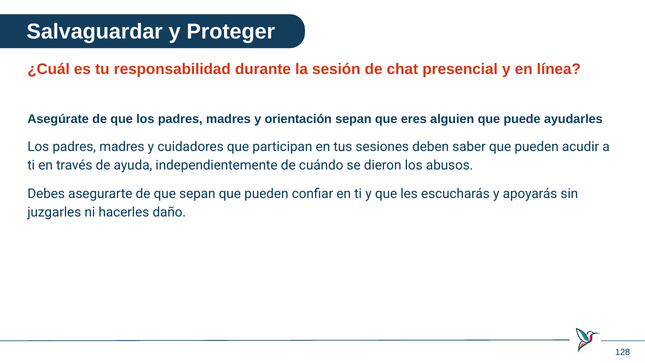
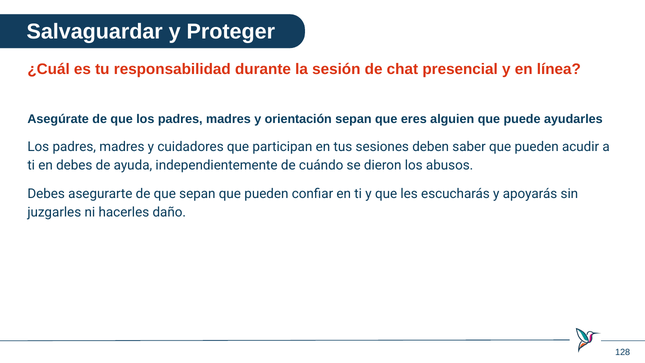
en través: través -> debes
